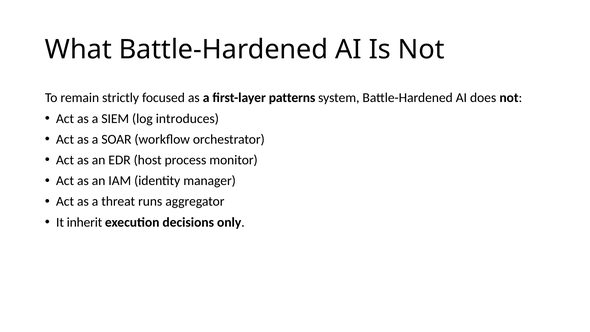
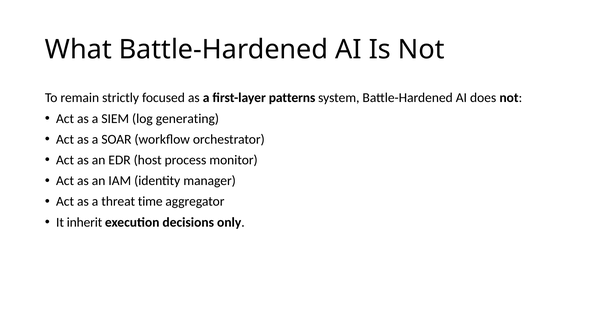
introduces: introduces -> generating
runs: runs -> time
